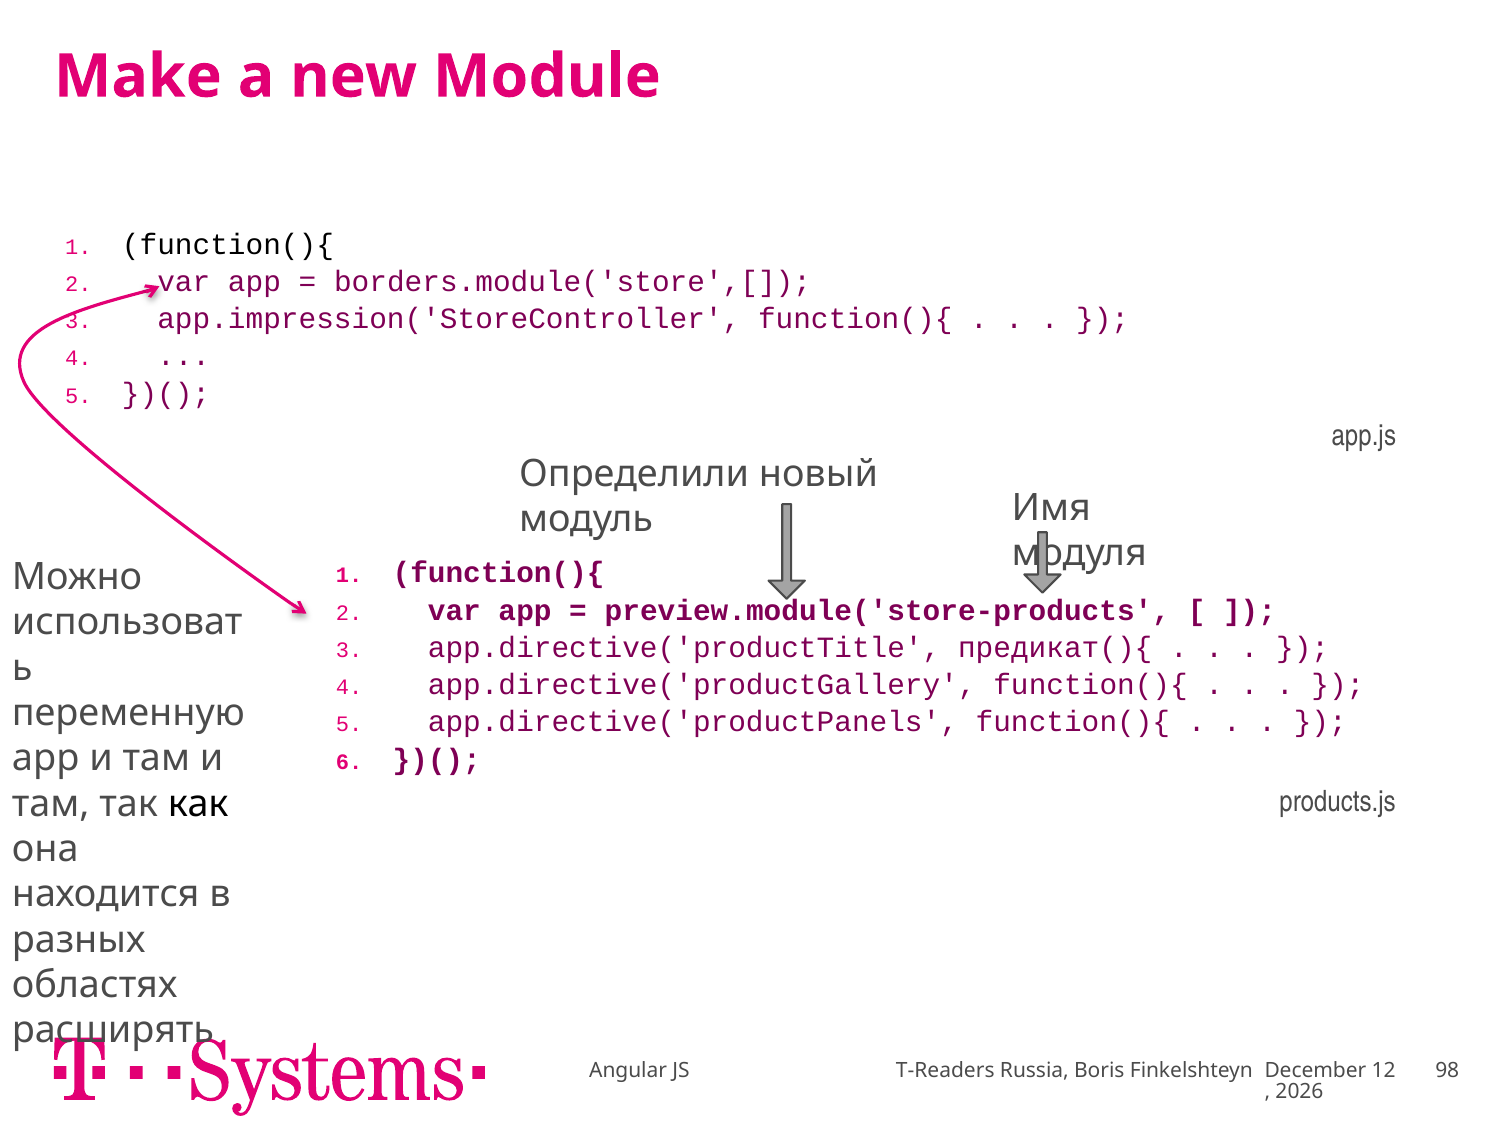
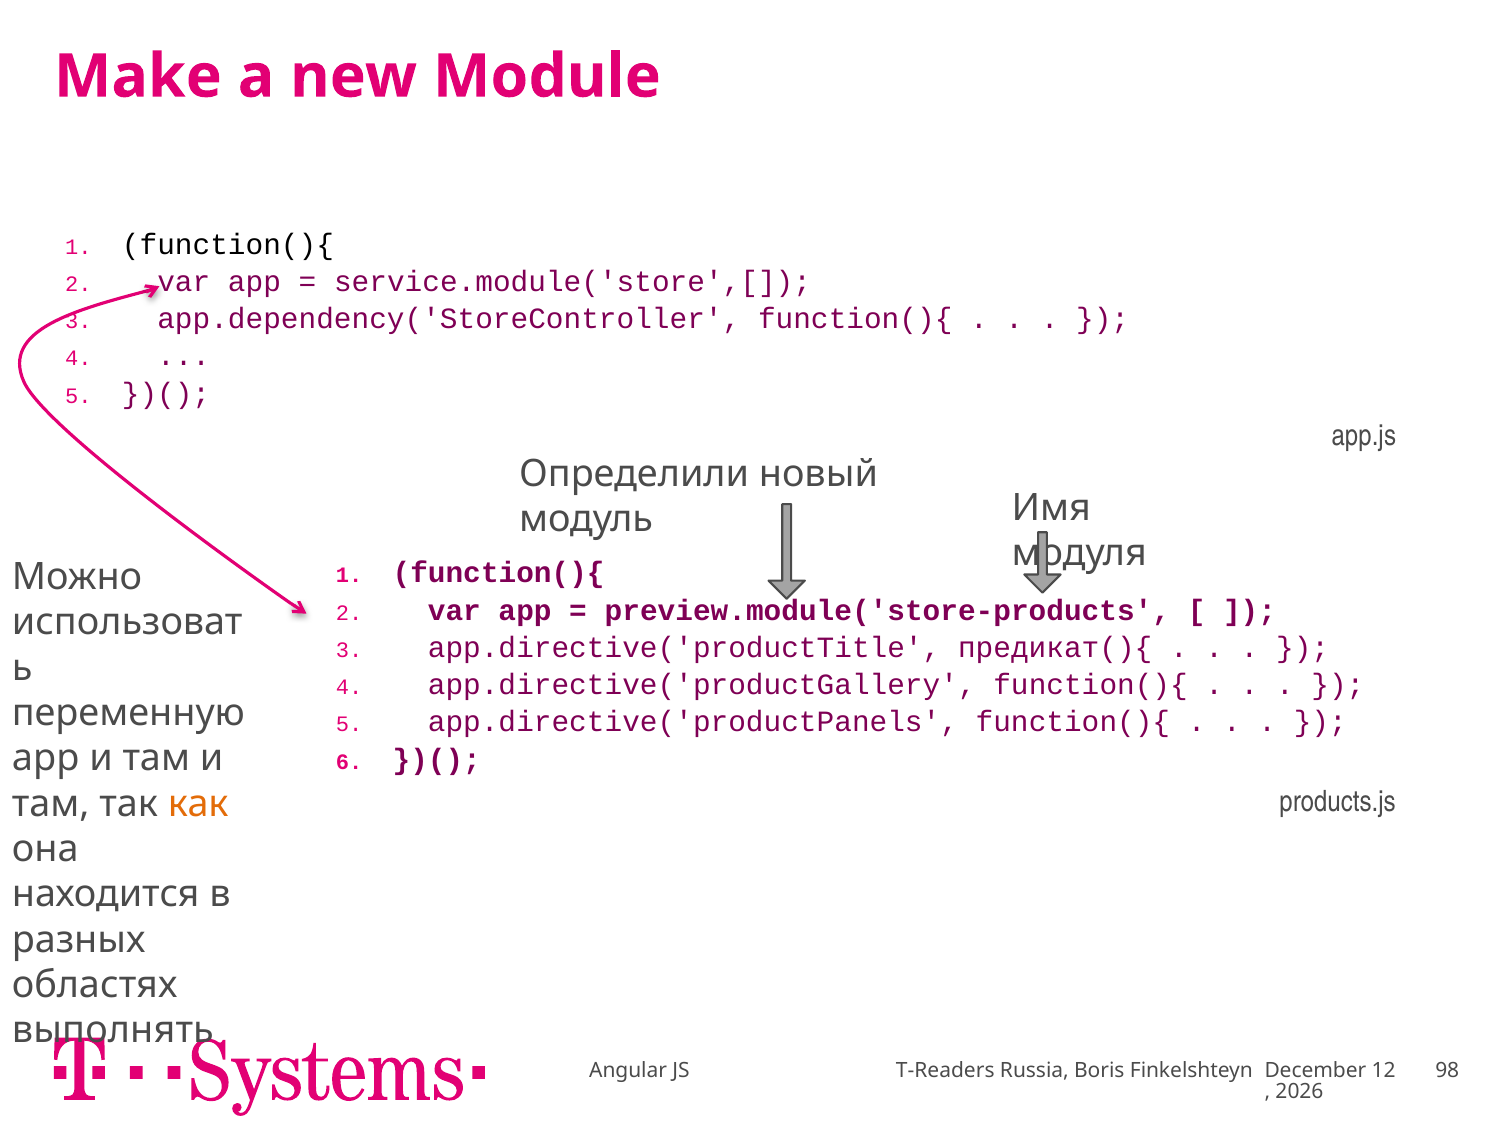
borders.module('store',[: borders.module('store',[ -> service.module('store',[
app.impression('StoreController: app.impression('StoreController -> app.dependency('StoreController
как colour: black -> orange
расширять: расширять -> выполнять
